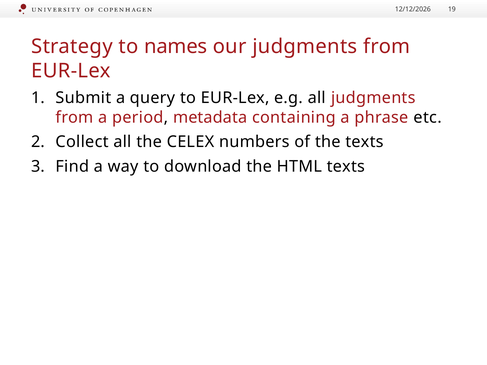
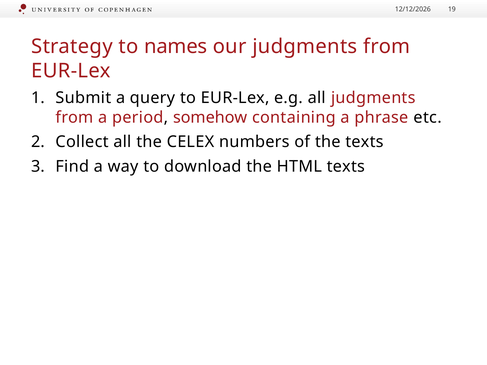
metadata: metadata -> somehow
